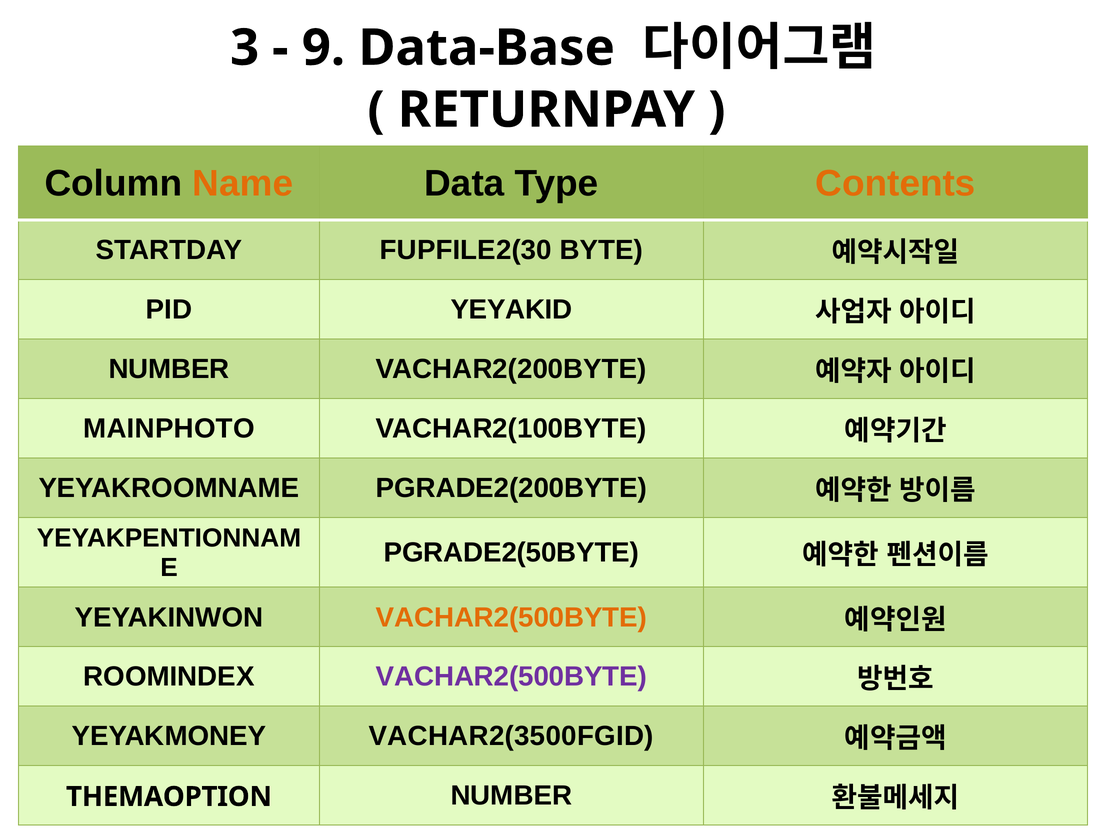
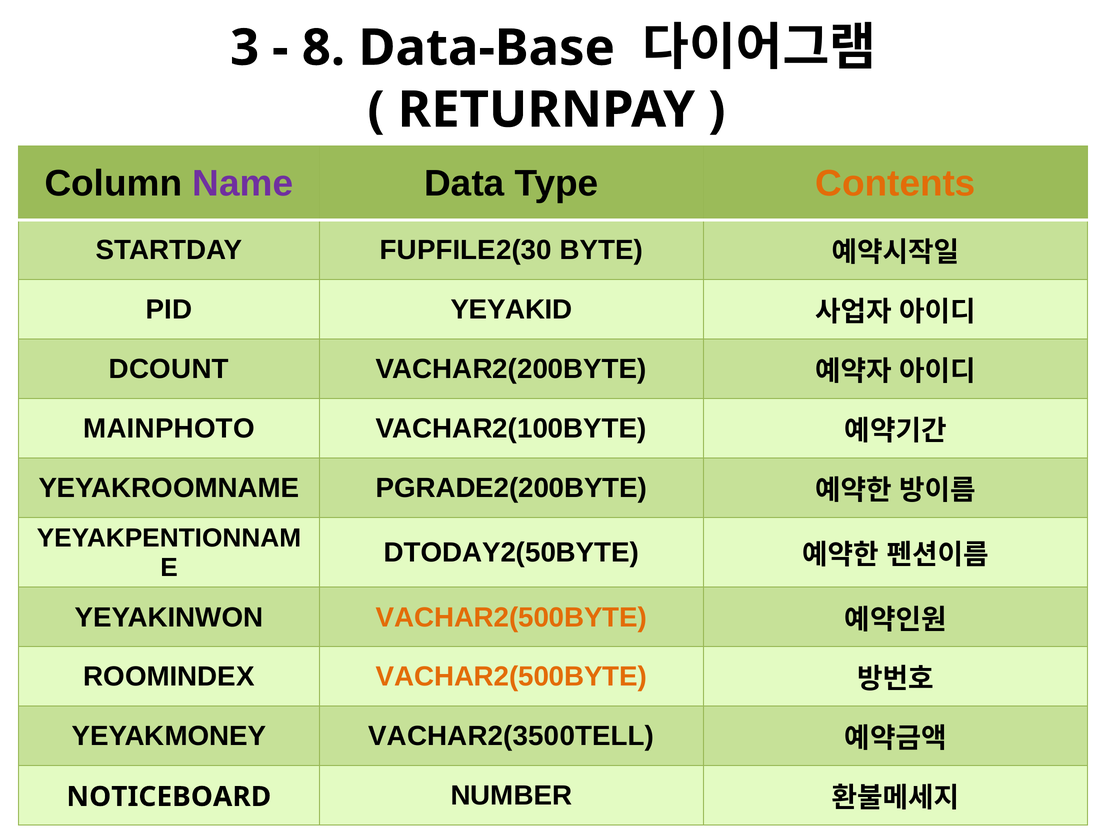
9: 9 -> 8
Name colour: orange -> purple
NUMBER at (169, 369): NUMBER -> DCOUNT
PGRADE2(50BYTE: PGRADE2(50BYTE -> DTODAY2(50BYTE
VACHAR2(500BYTE at (511, 677) colour: purple -> orange
VACHAR2(3500FGID: VACHAR2(3500FGID -> VACHAR2(3500TELL
THEMAOPTION: THEMAOPTION -> NOTICEBOARD
